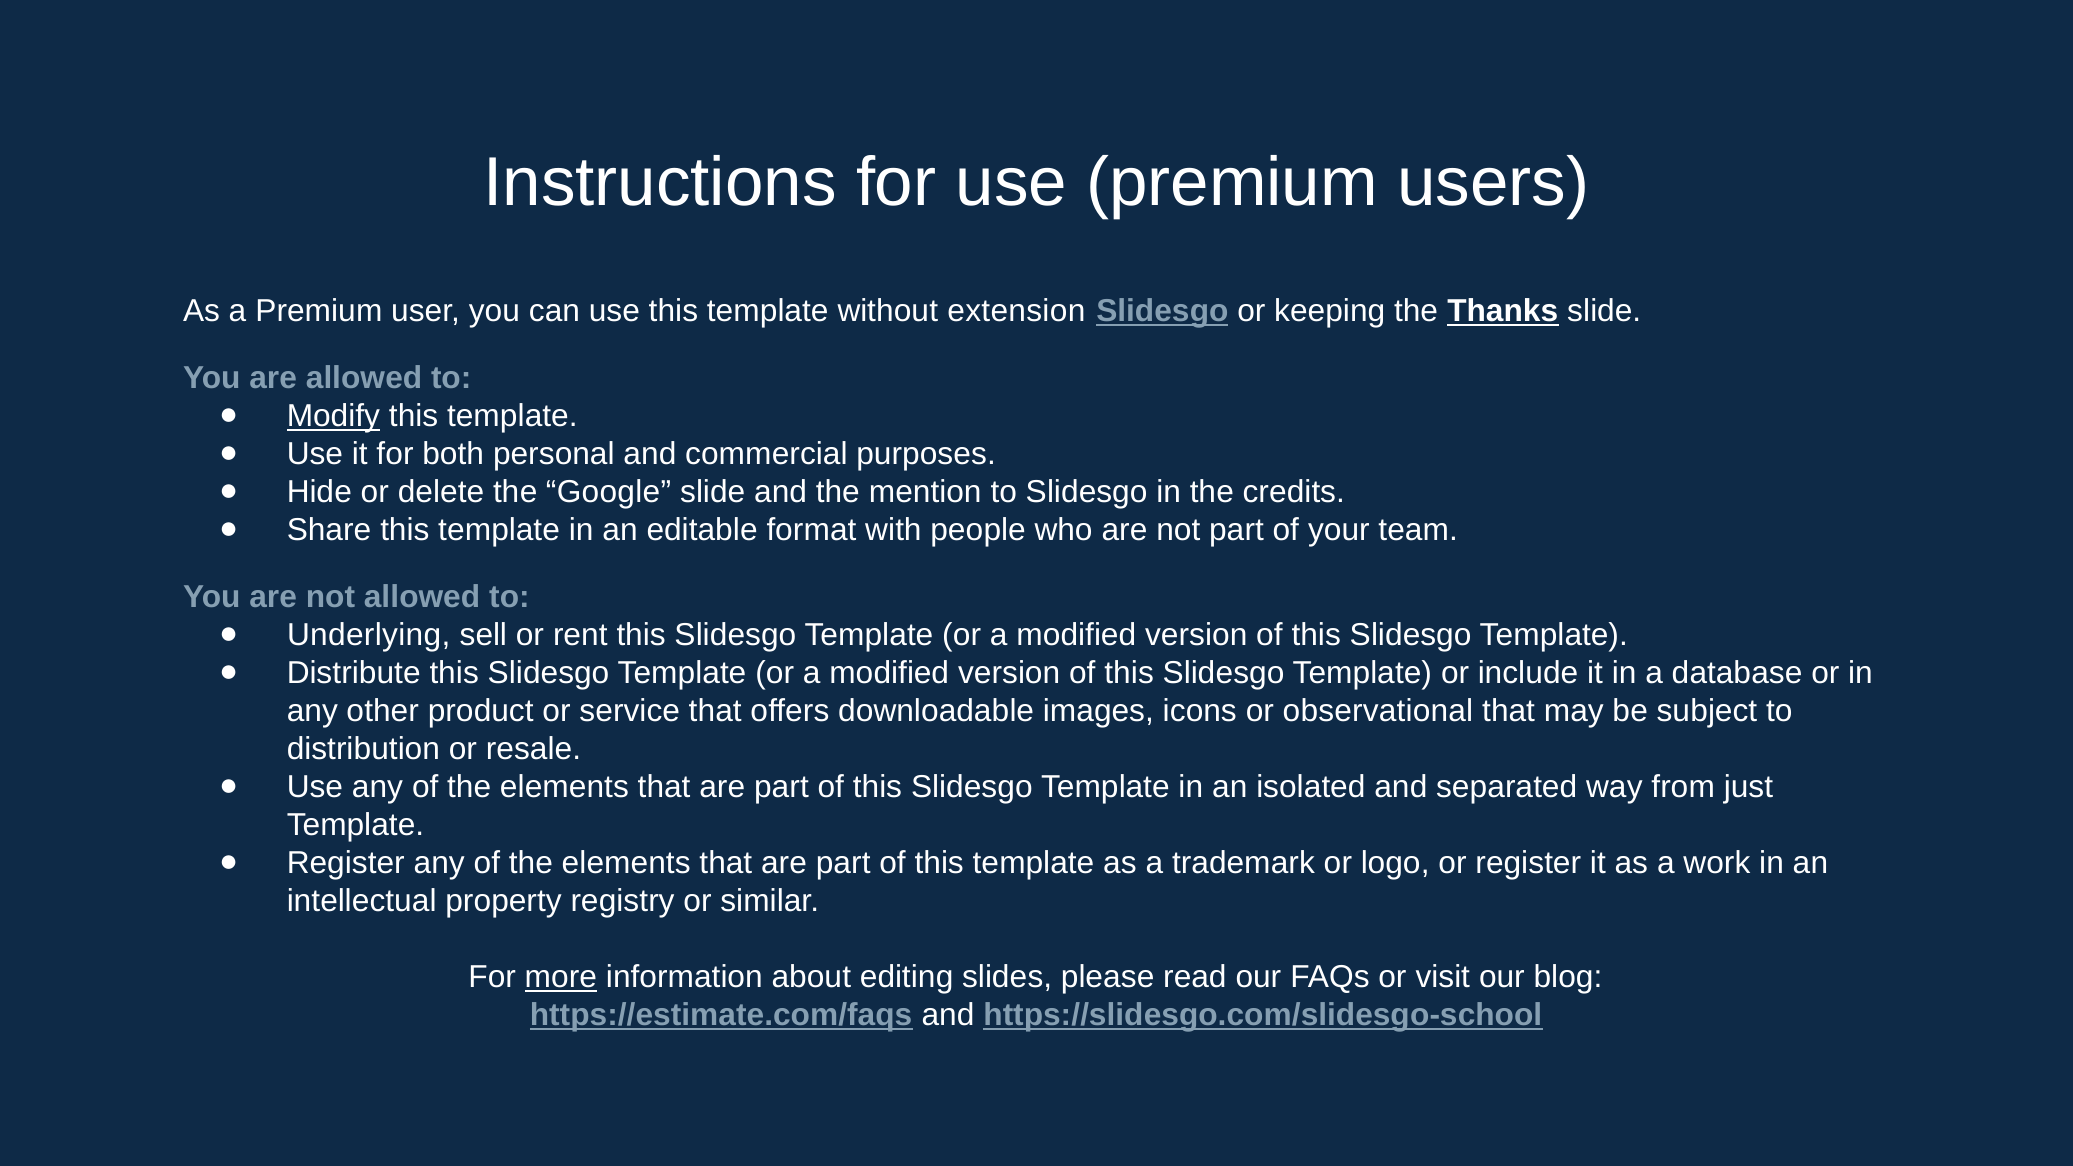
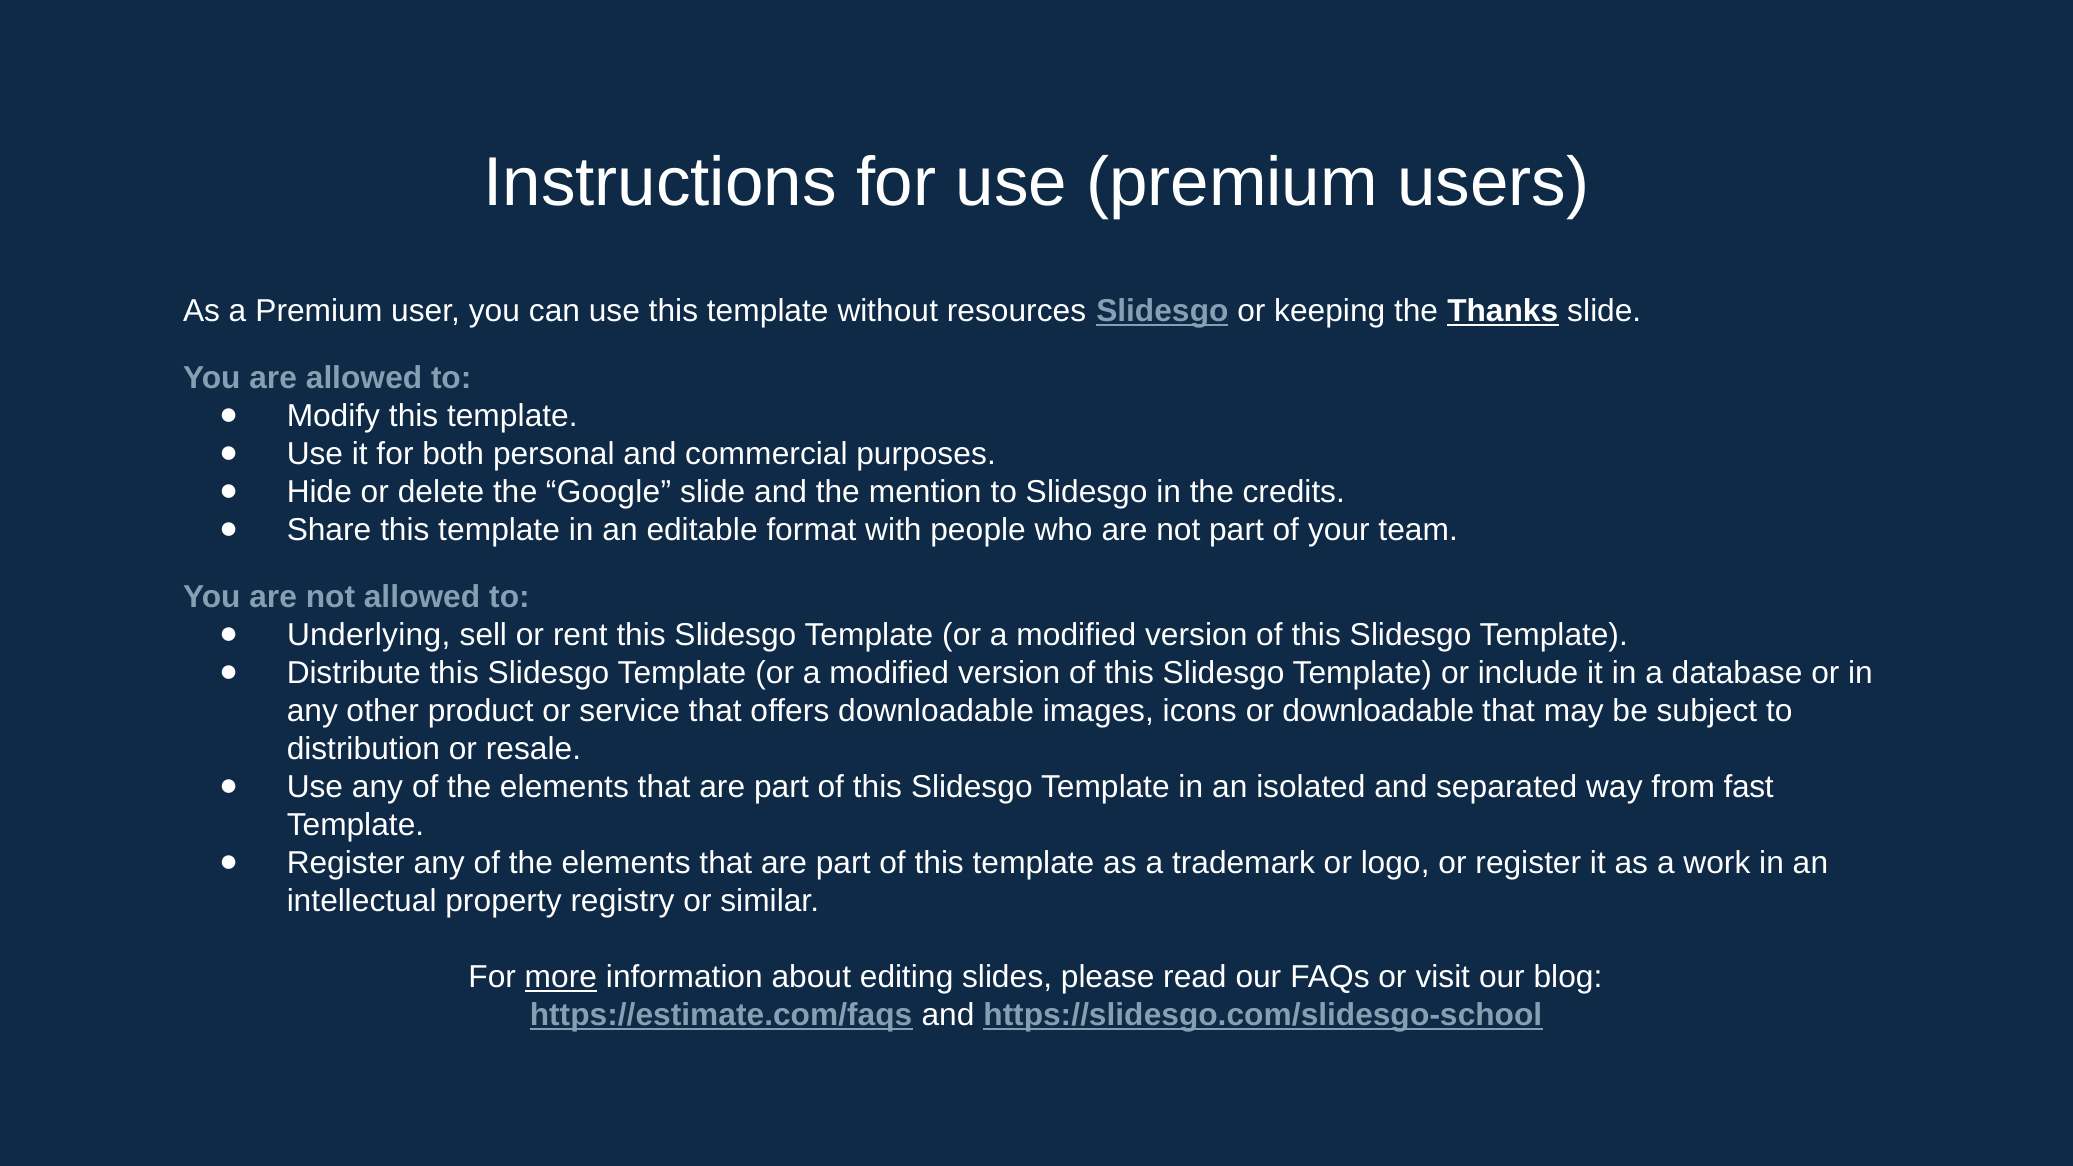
extension: extension -> resources
Modify underline: present -> none
or observational: observational -> downloadable
just: just -> fast
